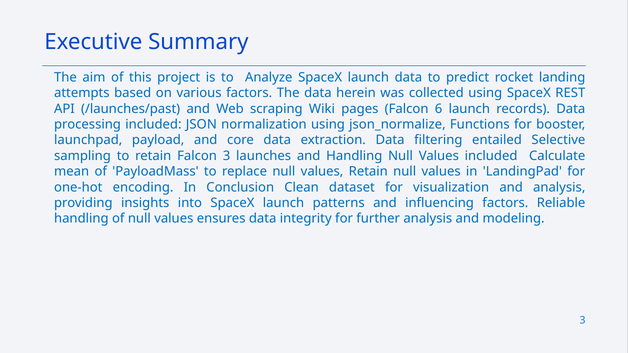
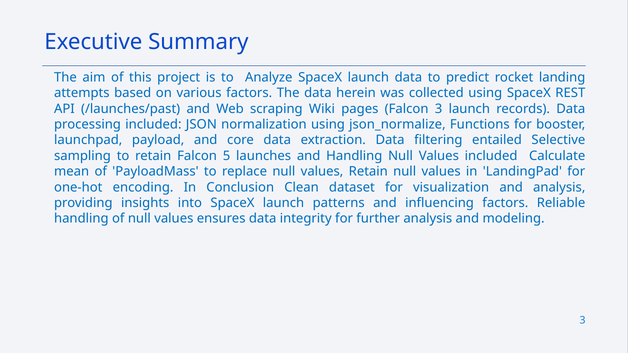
Falcon 6: 6 -> 3
Falcon 3: 3 -> 5
